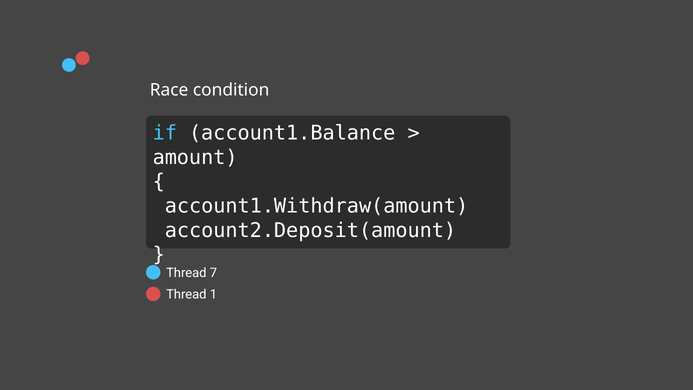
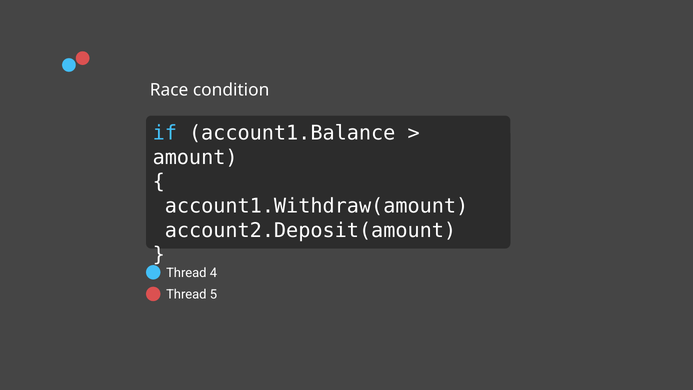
7: 7 -> 4
1: 1 -> 5
